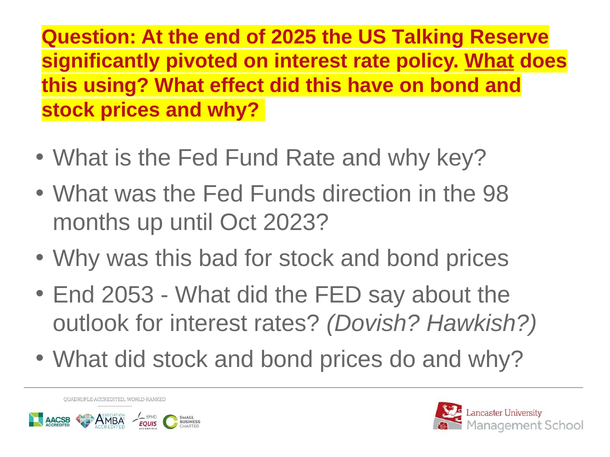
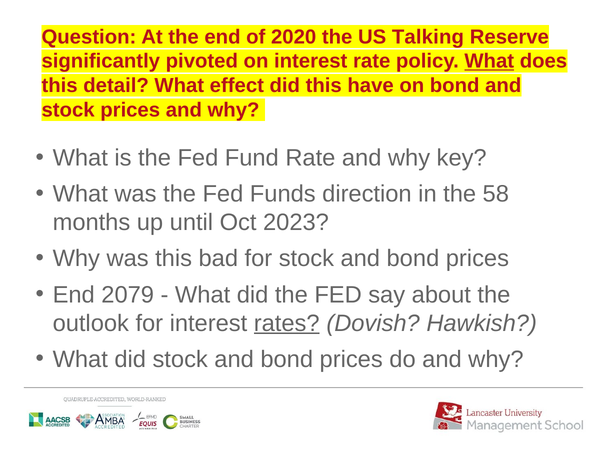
2025: 2025 -> 2020
using: using -> detail
98: 98 -> 58
2053: 2053 -> 2079
rates at (287, 324) underline: none -> present
